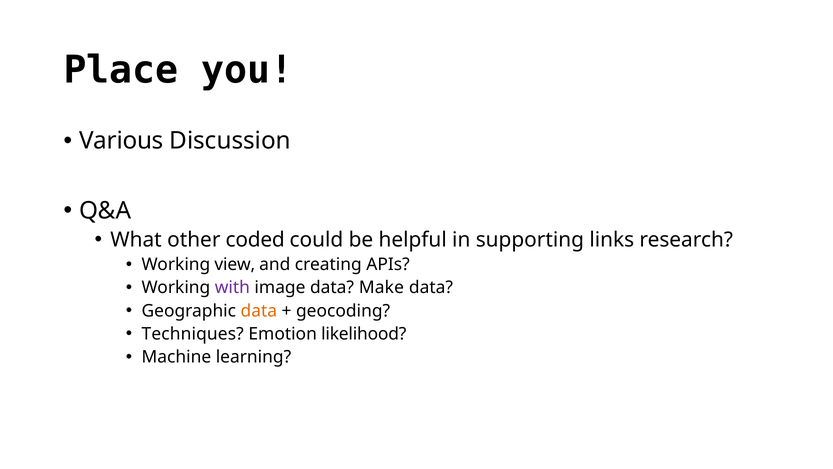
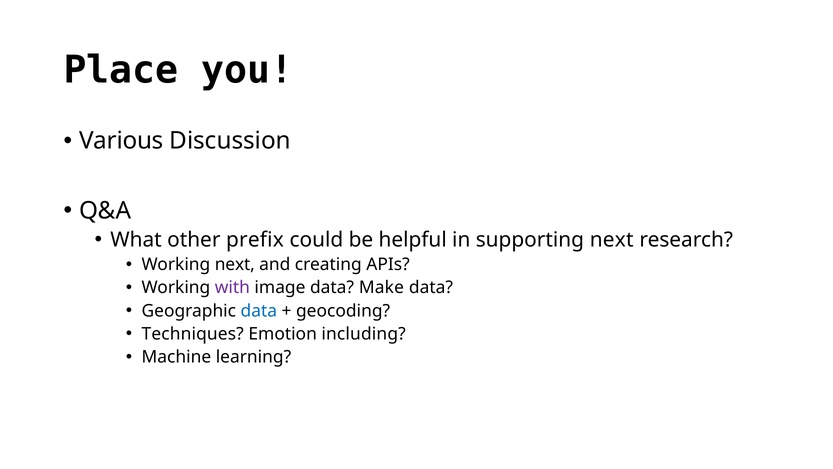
coded: coded -> prefix
supporting links: links -> next
Working view: view -> next
data at (259, 311) colour: orange -> blue
likelihood: likelihood -> including
